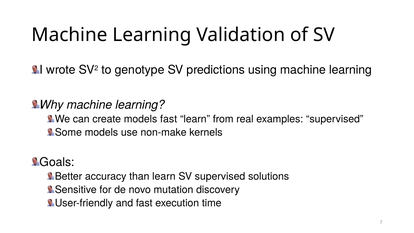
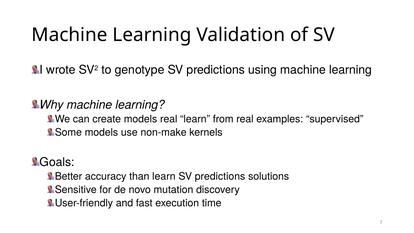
models fast: fast -> real
supervised at (220, 176): supervised -> predictions
